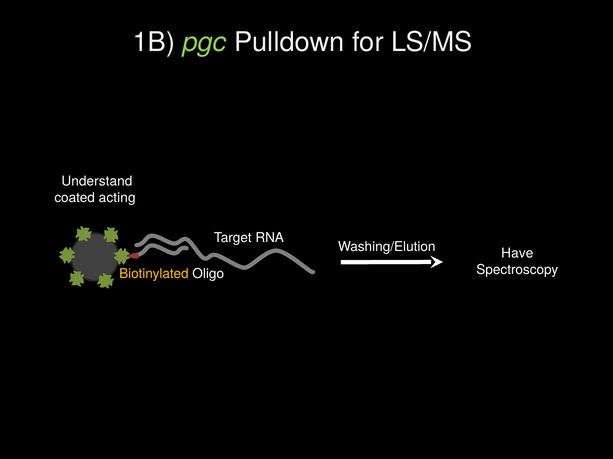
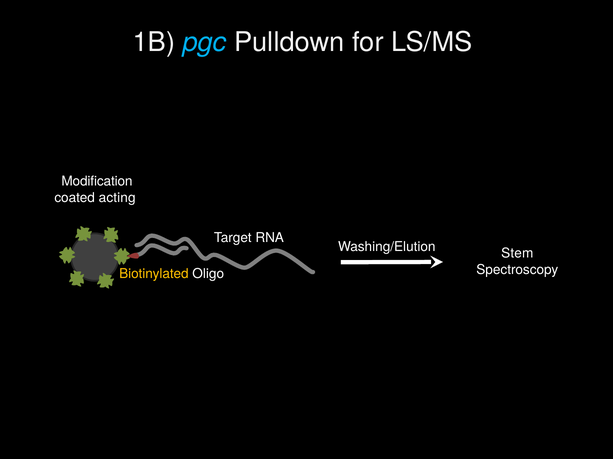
pgc colour: light green -> light blue
Understand: Understand -> Modification
Have: Have -> Stem
